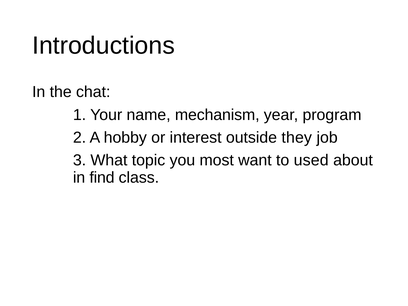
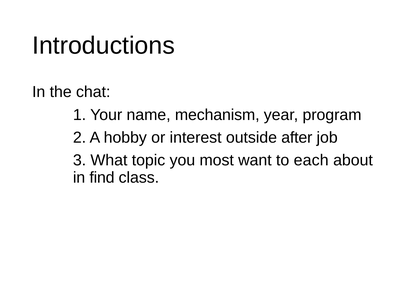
they: they -> after
used: used -> each
